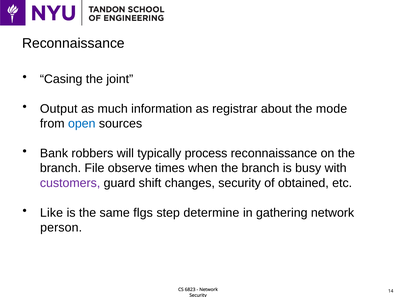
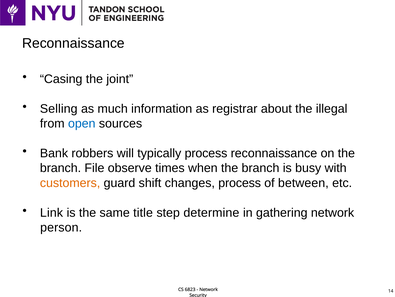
Output: Output -> Selling
mode: mode -> illegal
customers colour: purple -> orange
changes security: security -> process
obtained: obtained -> between
Like: Like -> Link
flgs: flgs -> title
